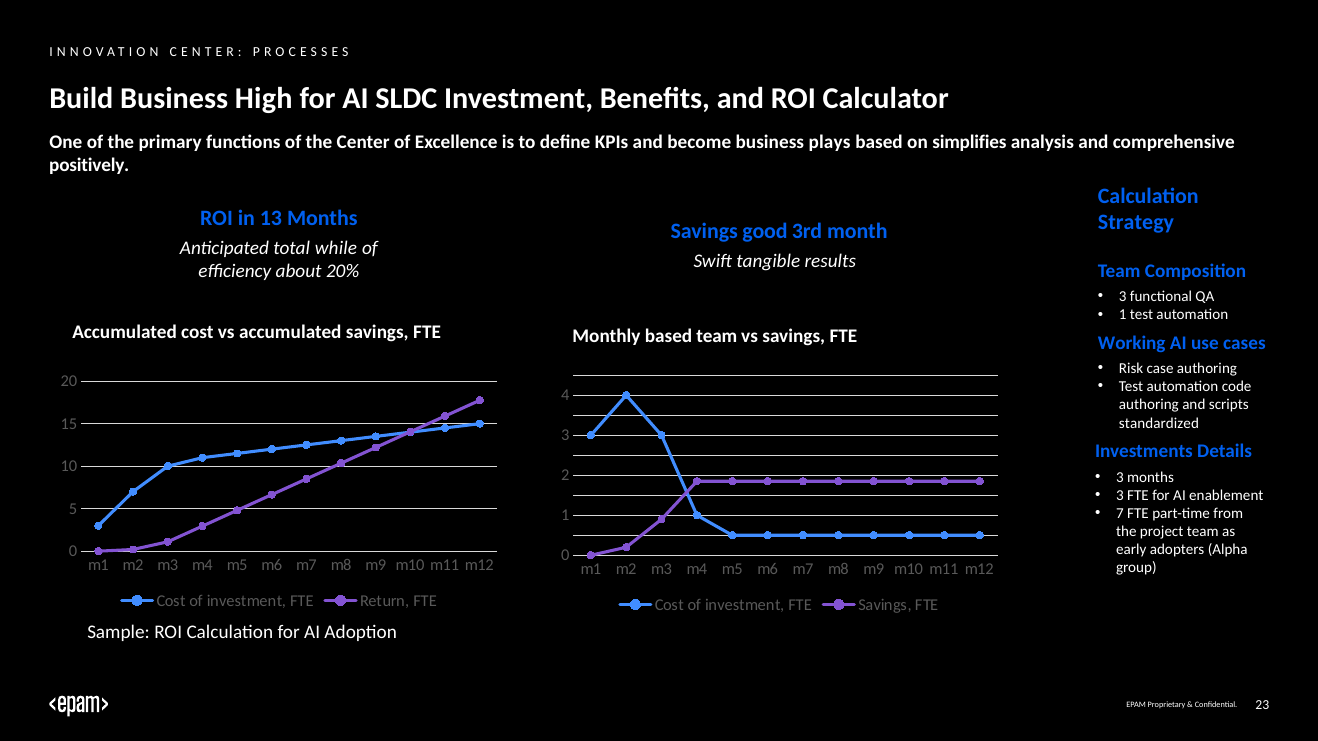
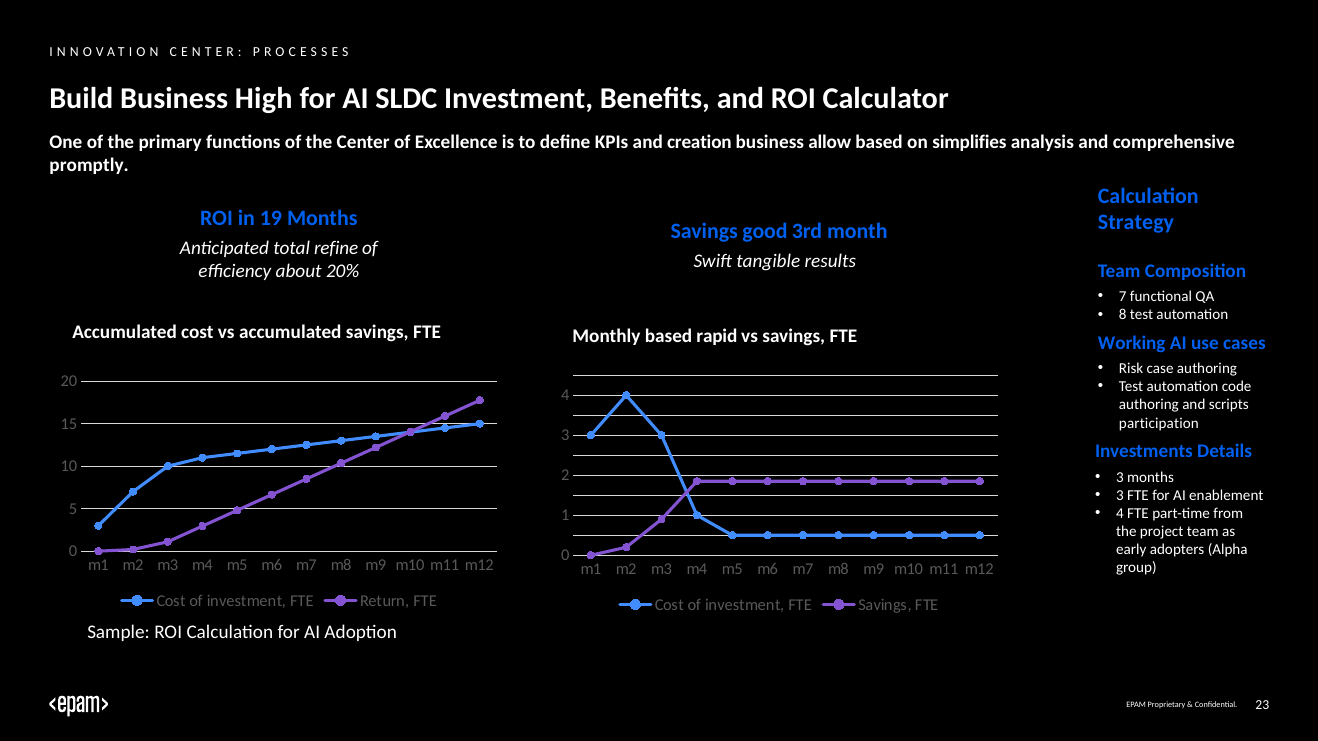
become: become -> creation
plays: plays -> allow
positively: positively -> promptly
13: 13 -> 19
while: while -> refine
3 at (1123, 297): 3 -> 7
1 at (1123, 315): 1 -> 8
based team: team -> rapid
standardized: standardized -> participation
7 at (1120, 514): 7 -> 4
